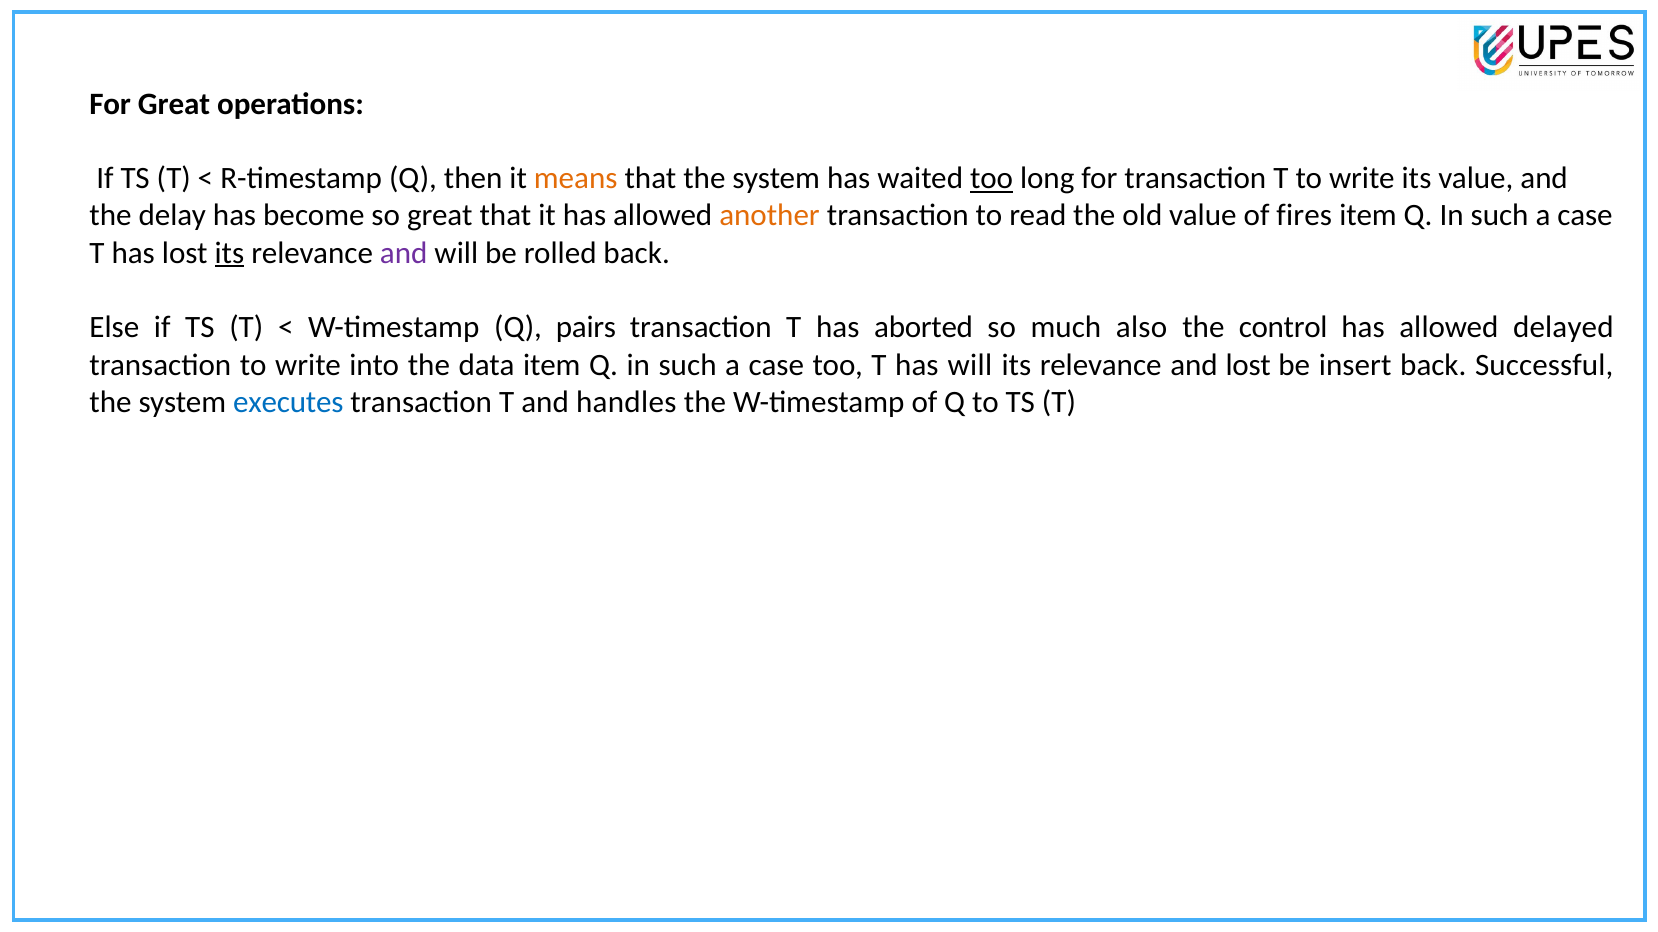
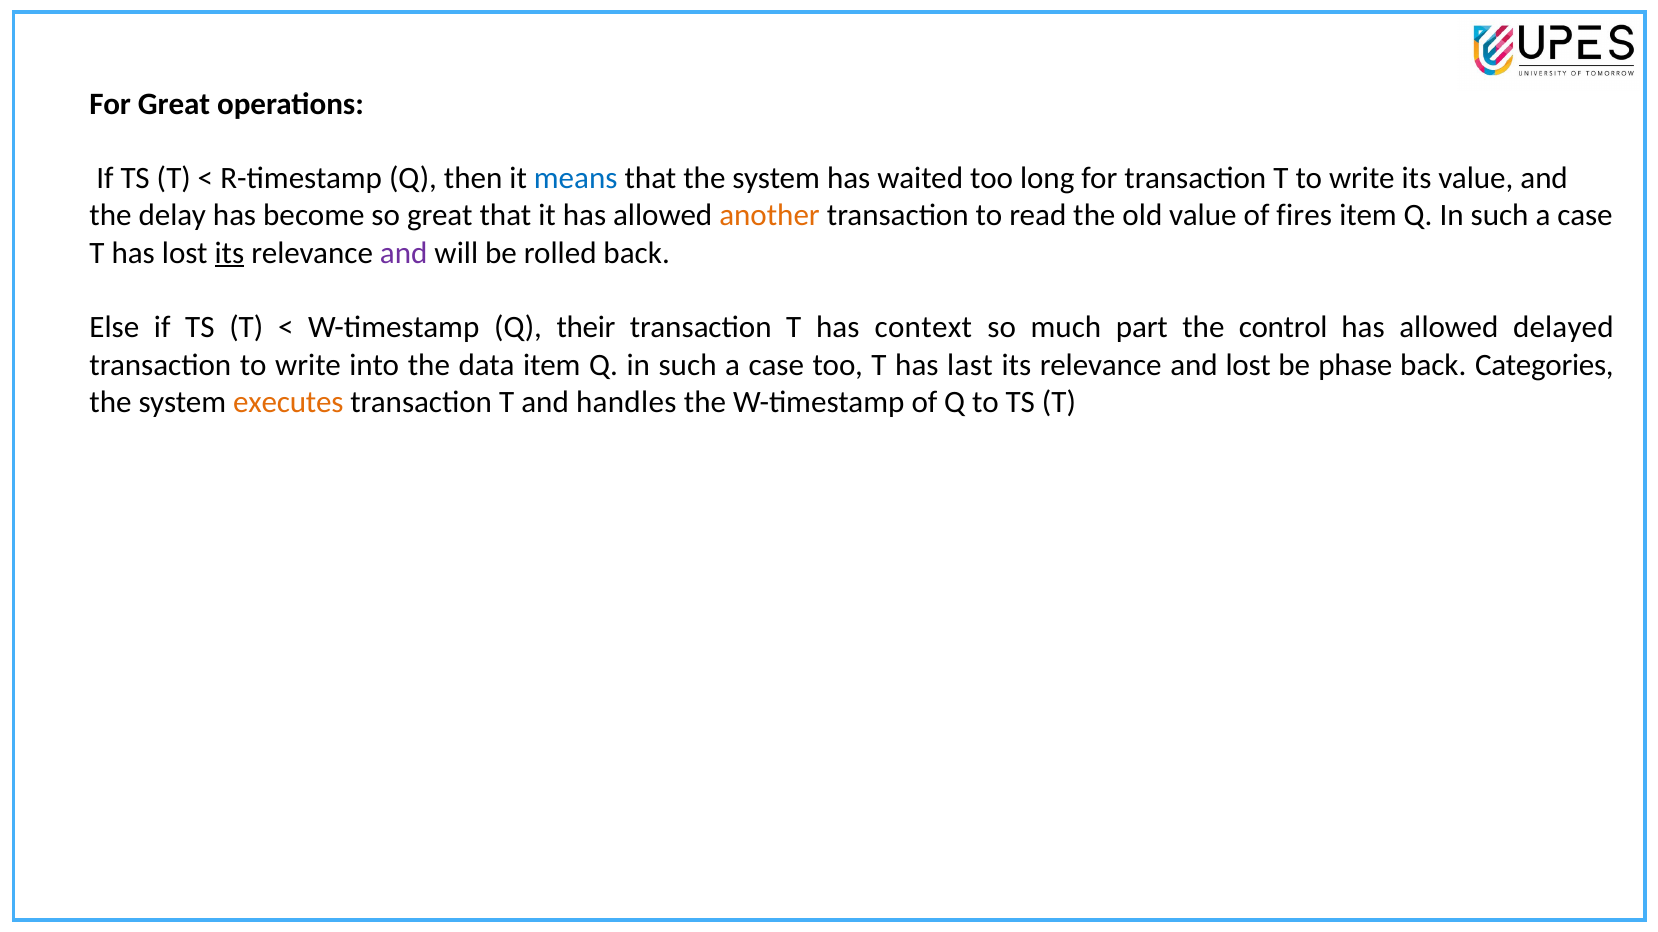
means colour: orange -> blue
too at (992, 179) underline: present -> none
pairs: pairs -> their
aborted: aborted -> context
also: also -> part
has will: will -> last
insert: insert -> phase
Successful: Successful -> Categories
executes colour: blue -> orange
